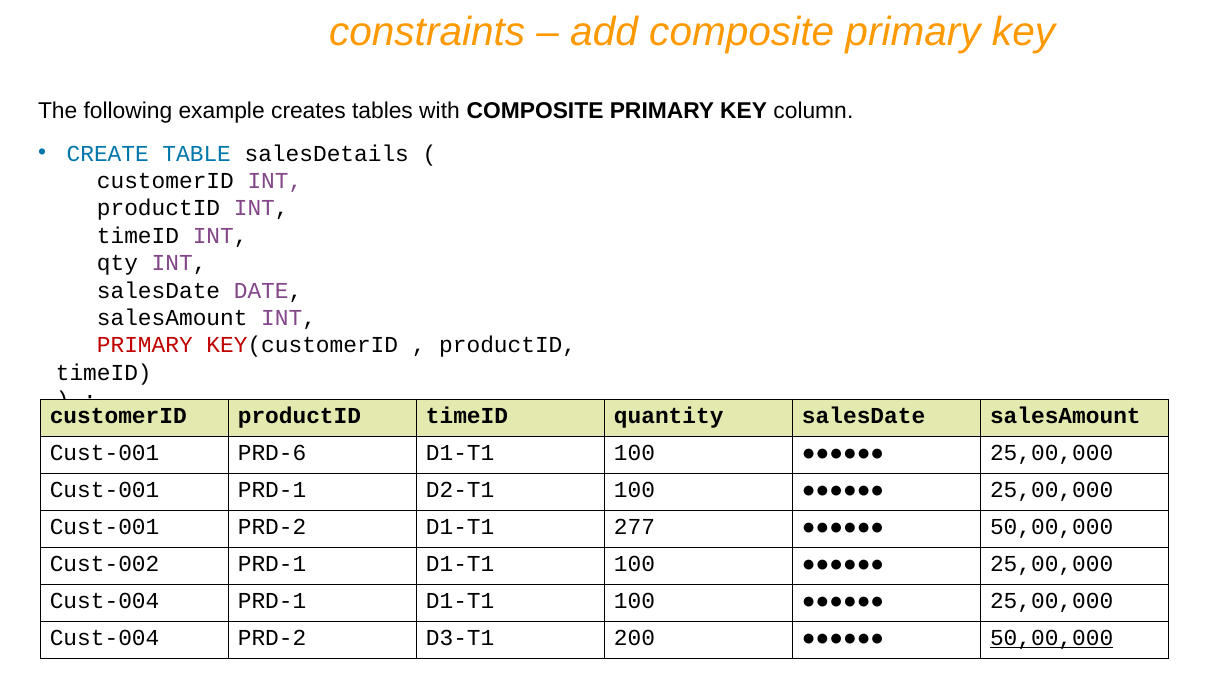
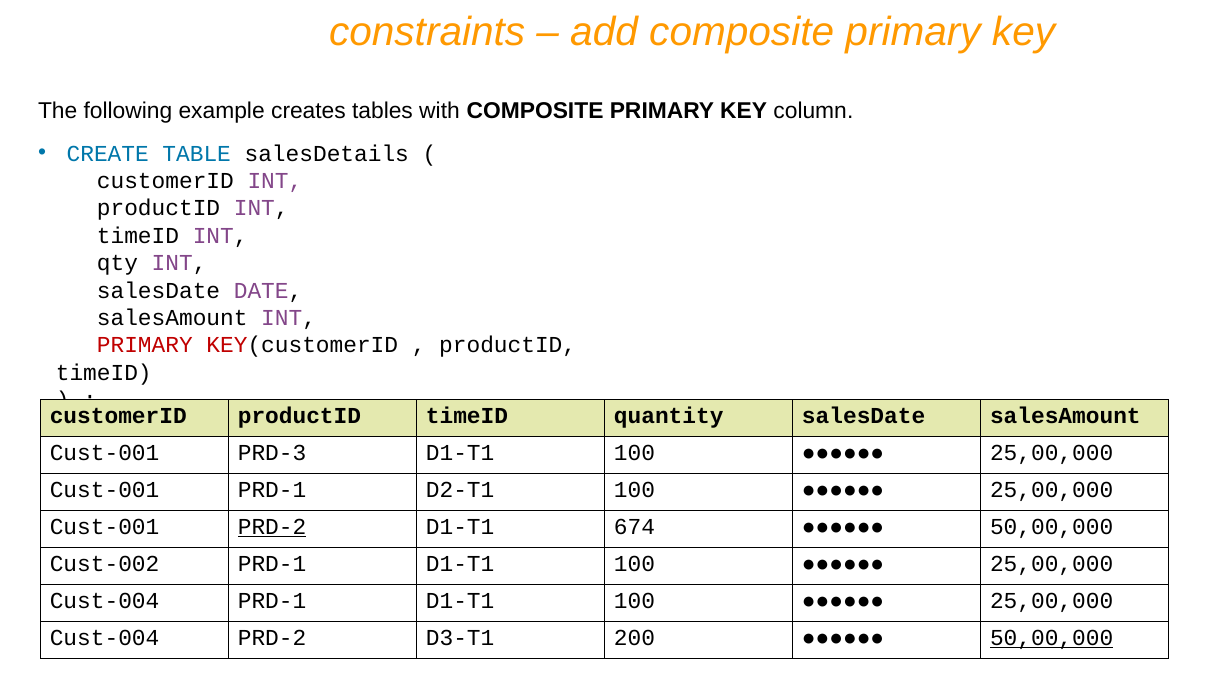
PRD-6: PRD-6 -> PRD-3
PRD-2 at (272, 526) underline: none -> present
277: 277 -> 674
